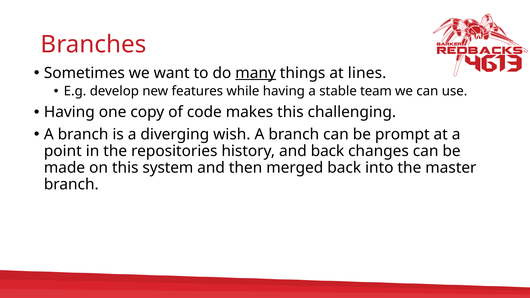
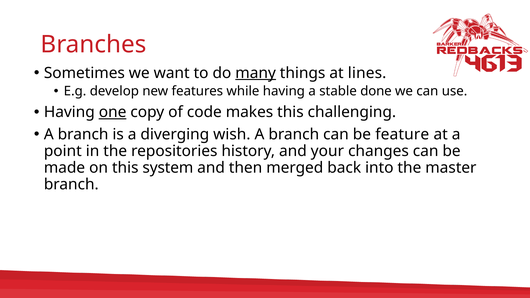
team: team -> done
one underline: none -> present
prompt: prompt -> feature
and back: back -> your
